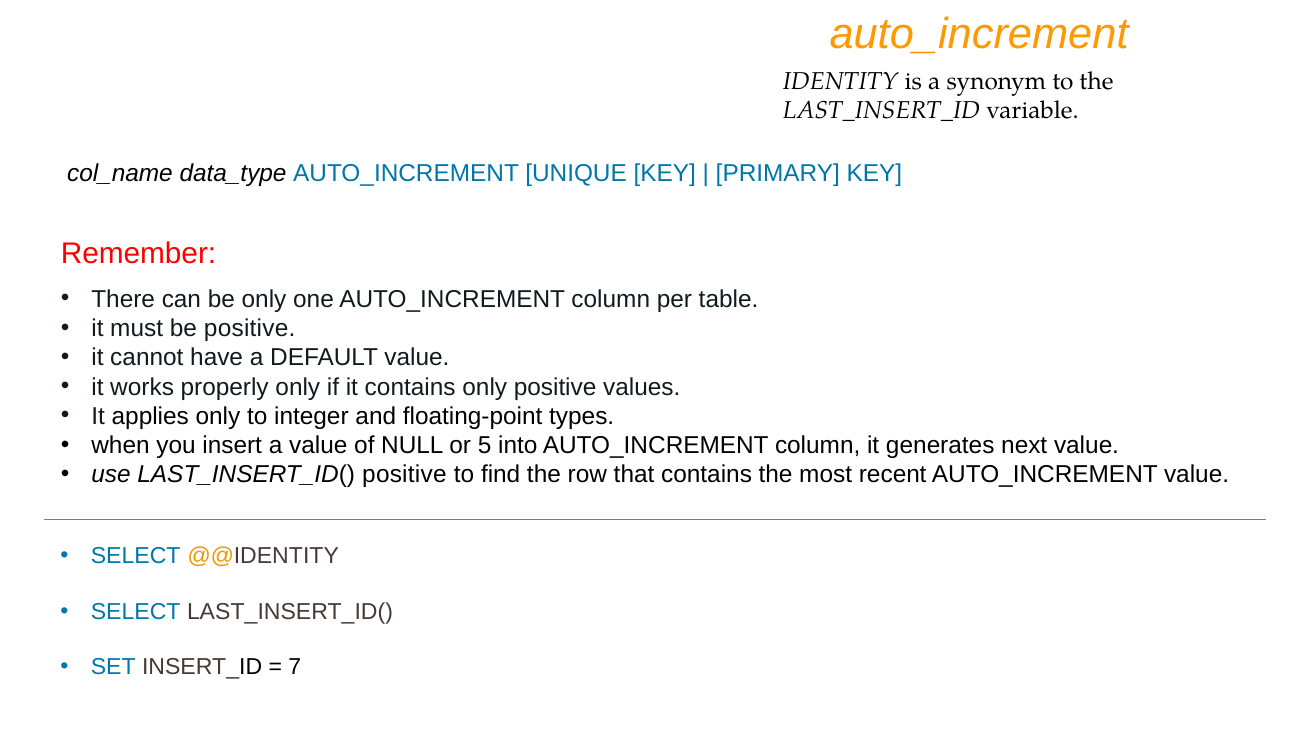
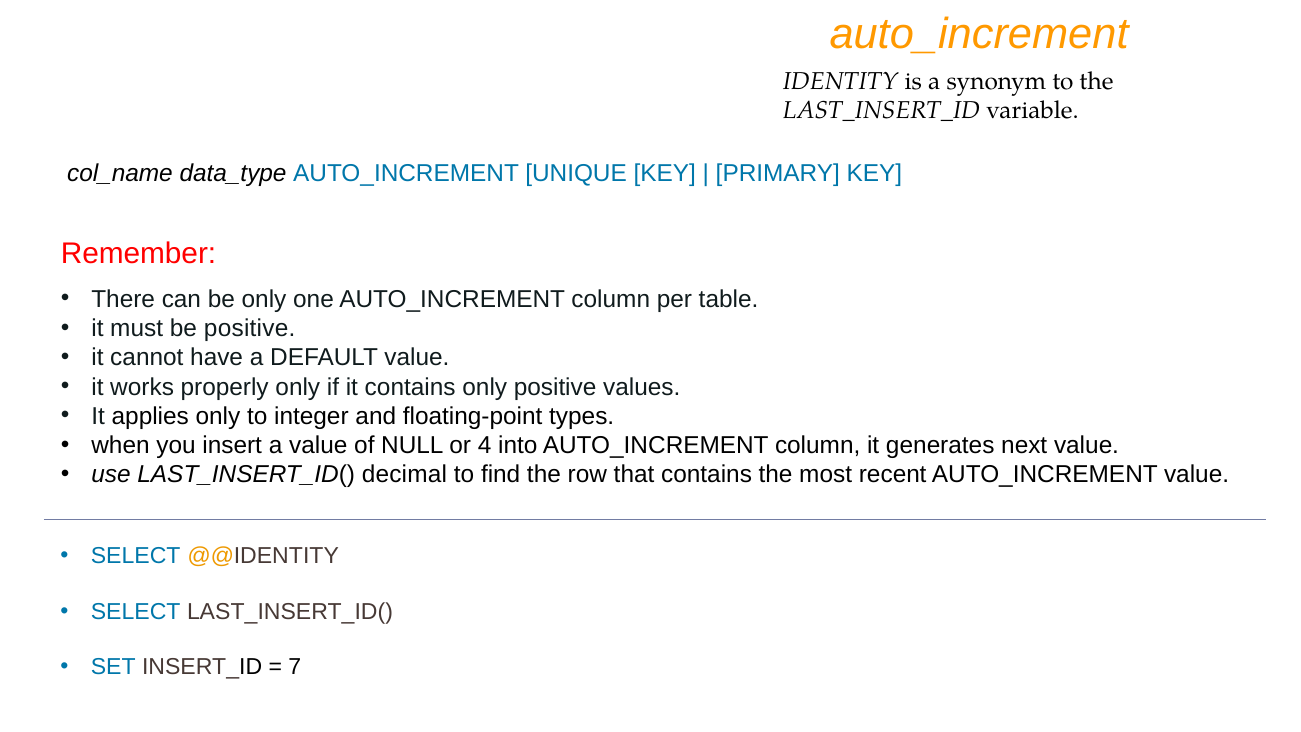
5: 5 -> 4
LAST_INSERT_ID( positive: positive -> decimal
